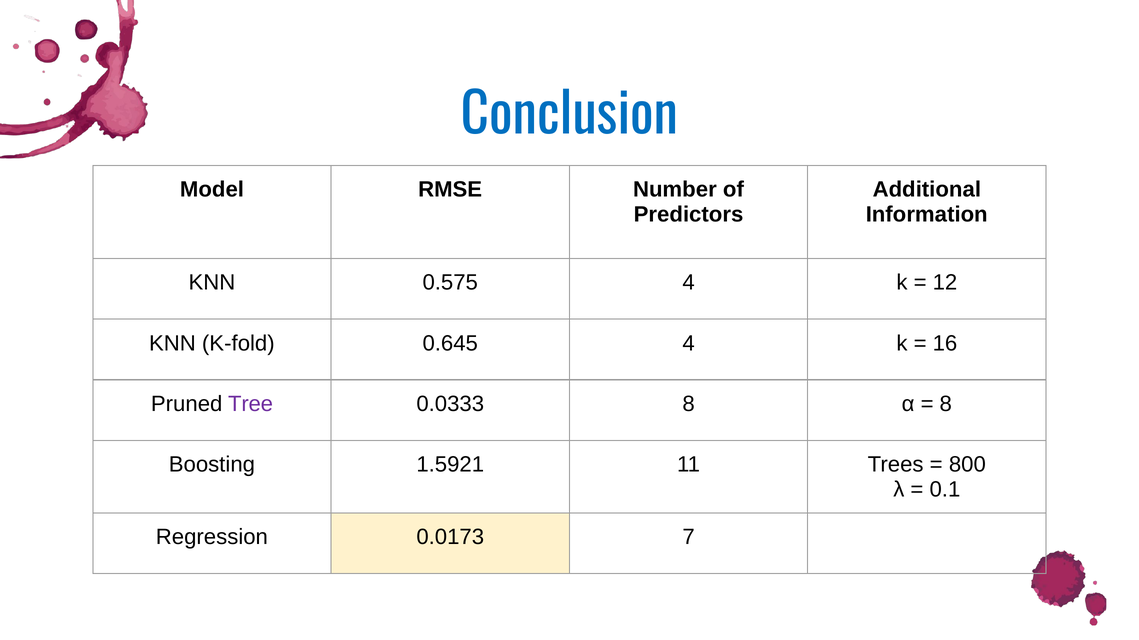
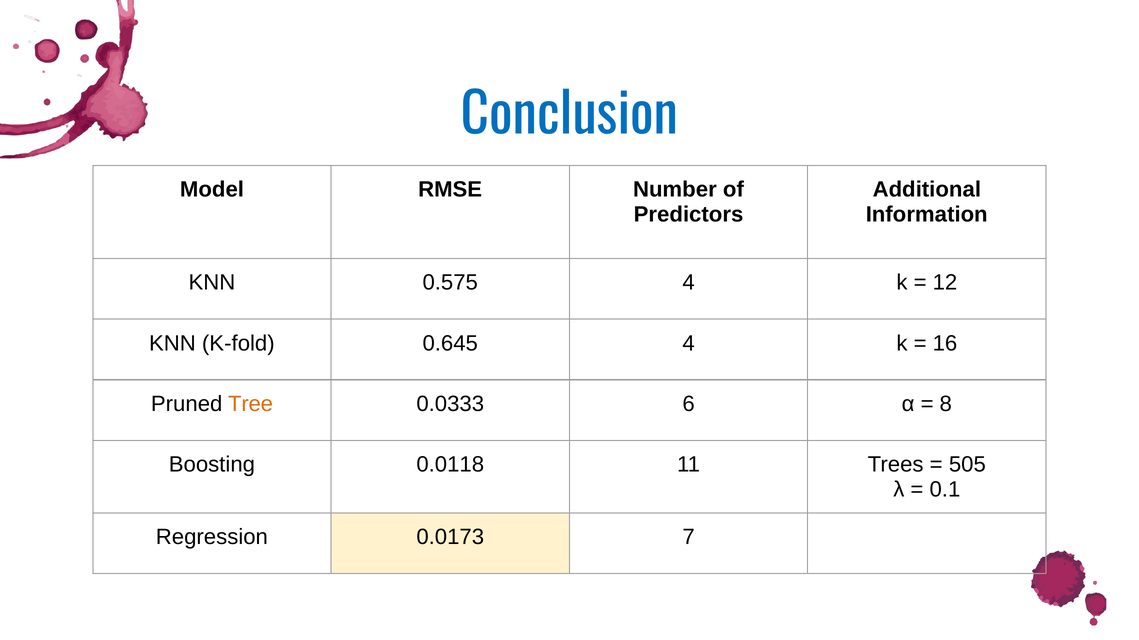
Tree colour: purple -> orange
0.0333 8: 8 -> 6
1.5921: 1.5921 -> 0.0118
800: 800 -> 505
